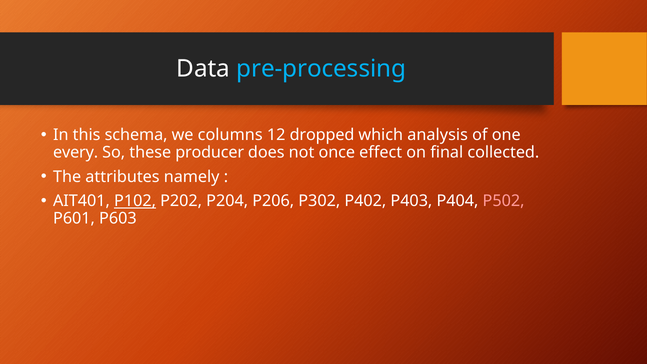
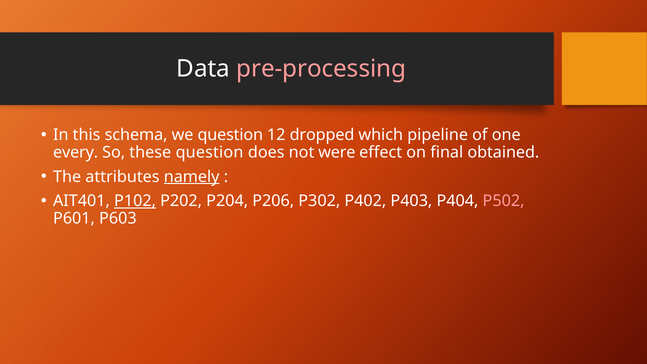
pre-processing colour: light blue -> pink
we columns: columns -> question
analysis: analysis -> pipeline
these producer: producer -> question
once: once -> were
collected: collected -> obtained
namely underline: none -> present
